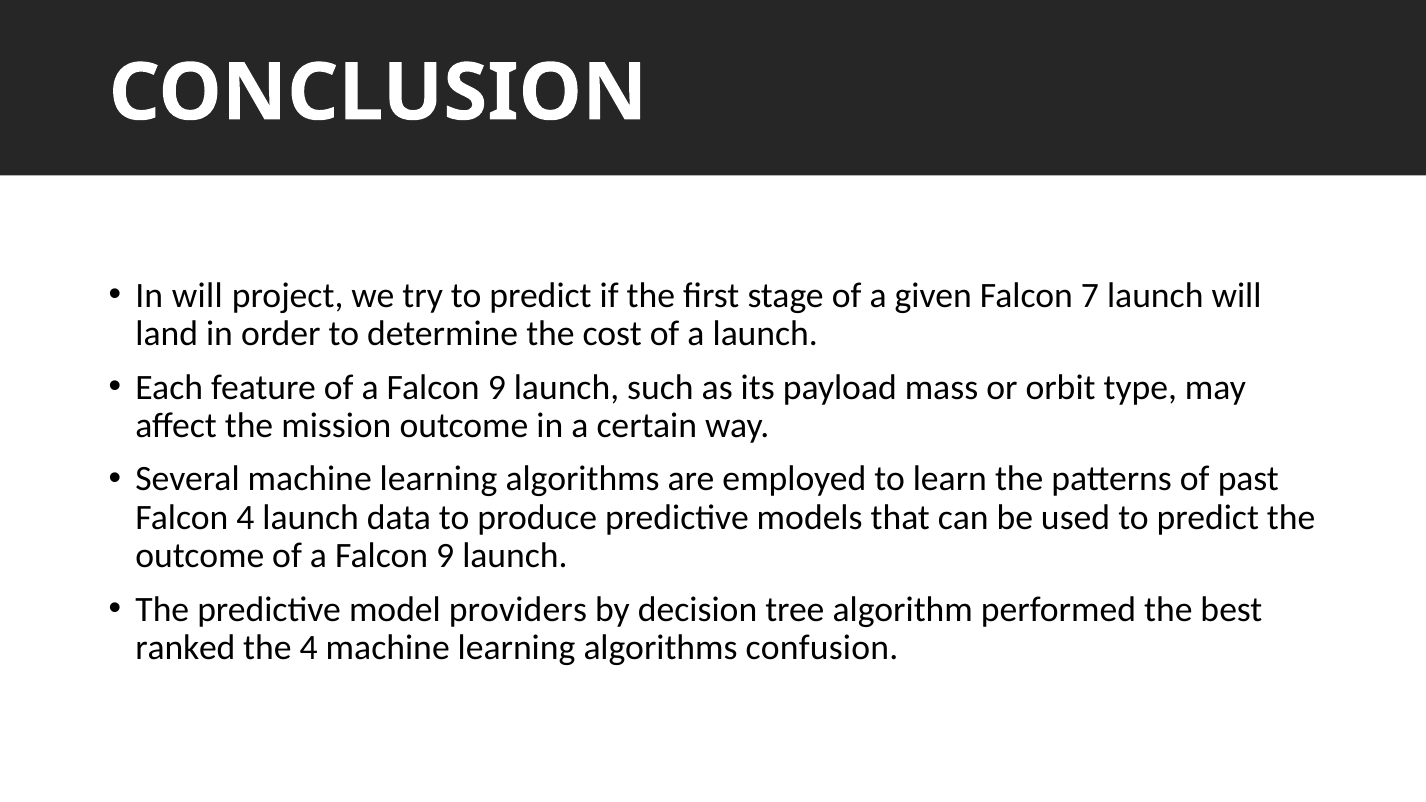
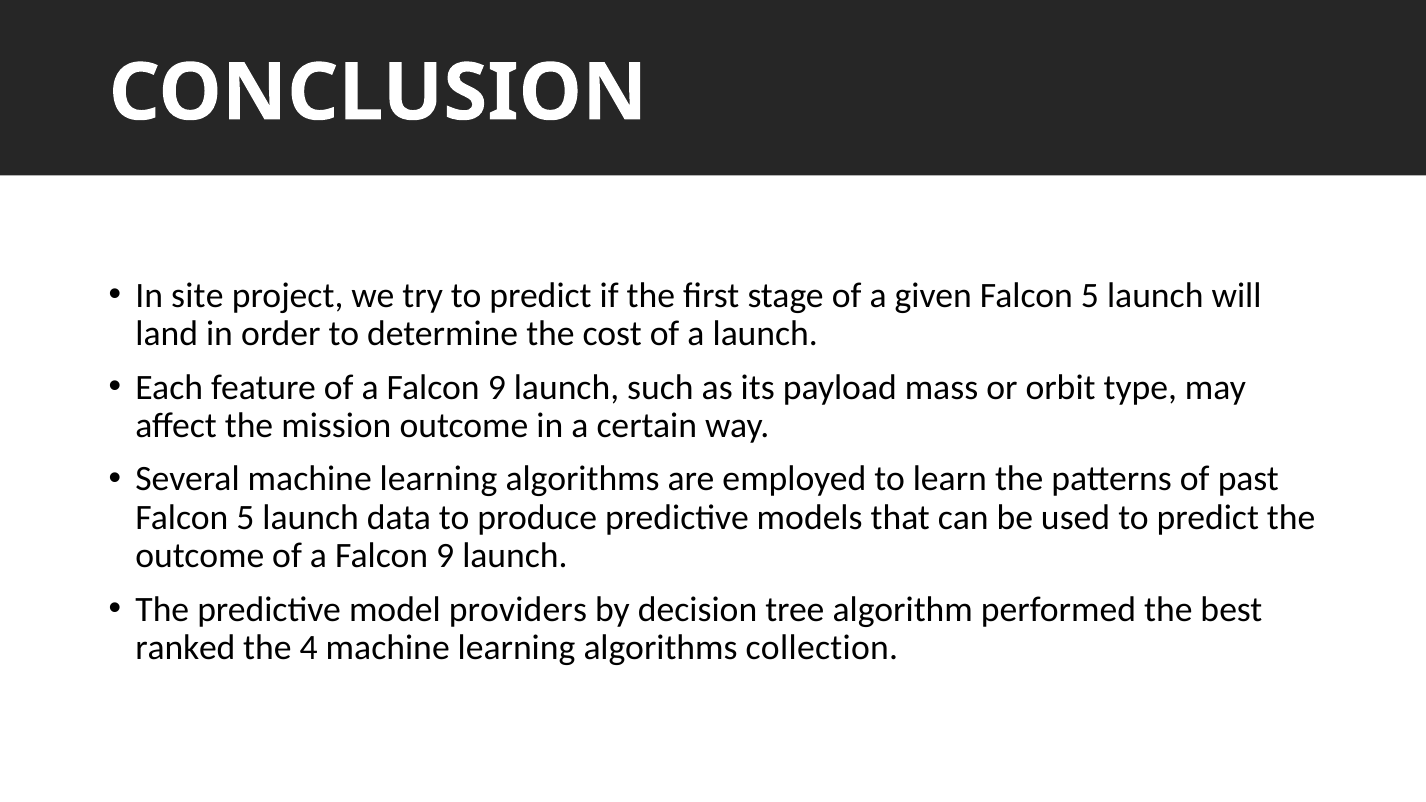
In will: will -> site
given Falcon 7: 7 -> 5
4 at (245, 518): 4 -> 5
confusion: confusion -> collection
